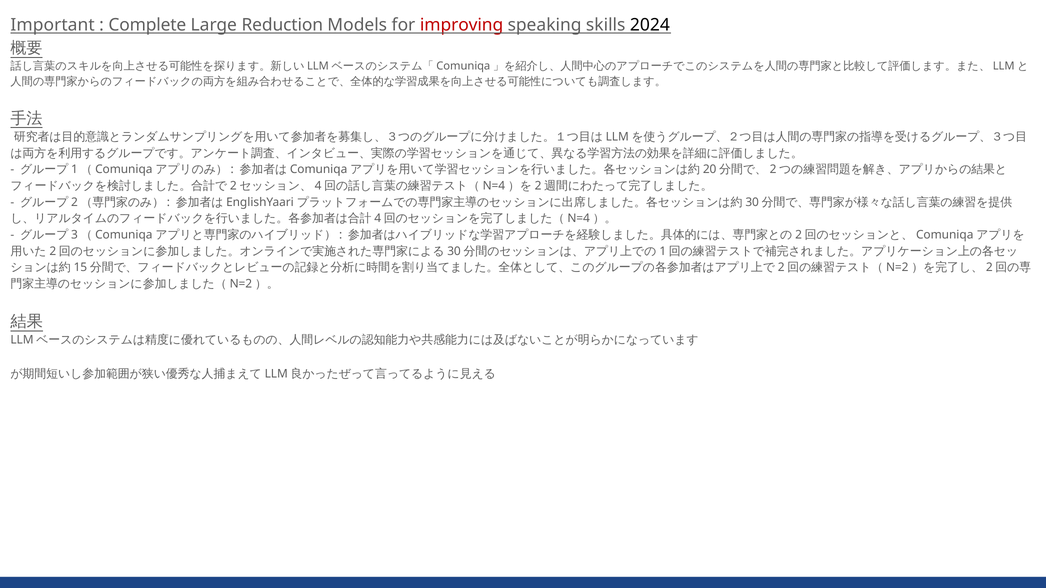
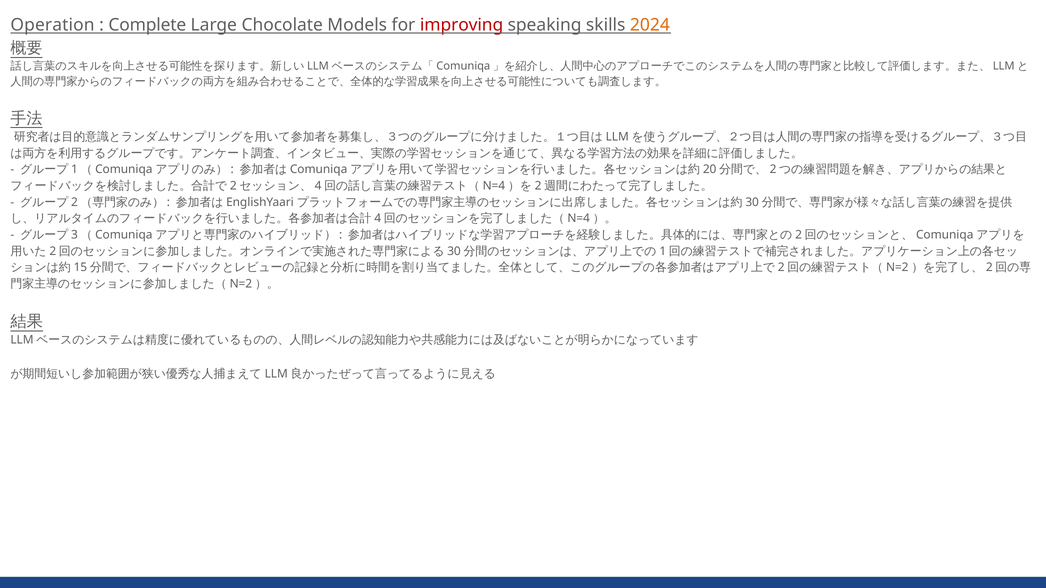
Important: Important -> Operation
Reduction: Reduction -> Chocolate
2024 colour: black -> orange
